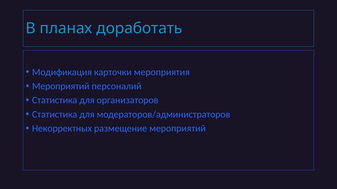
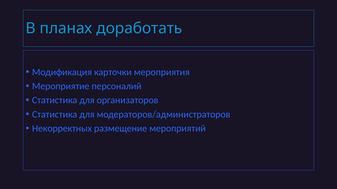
Мероприятий at (61, 86): Мероприятий -> Мероприятие
